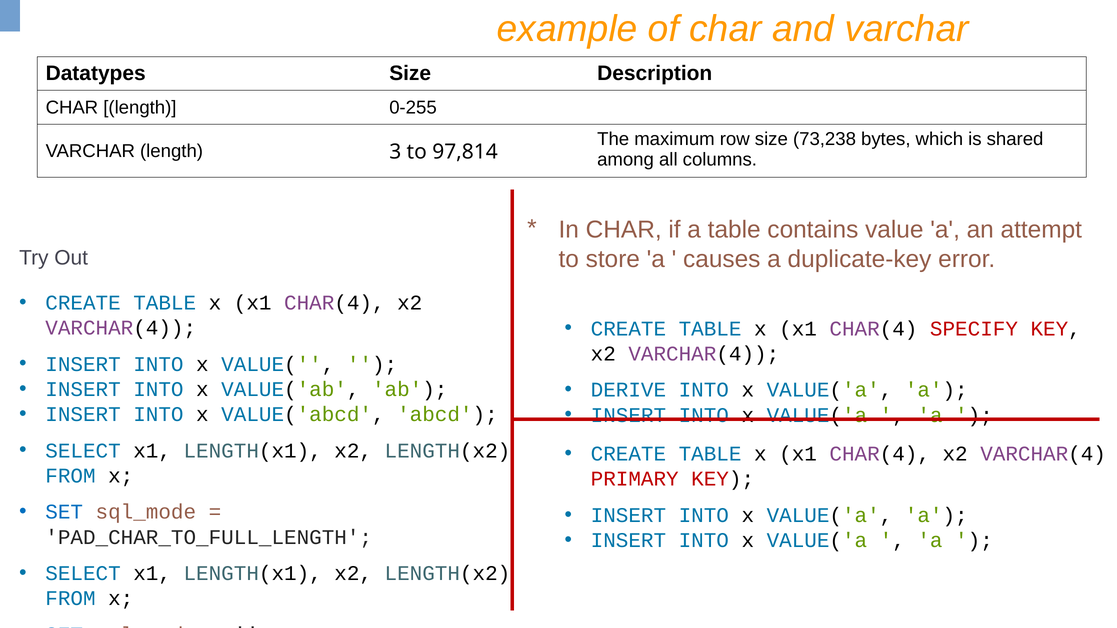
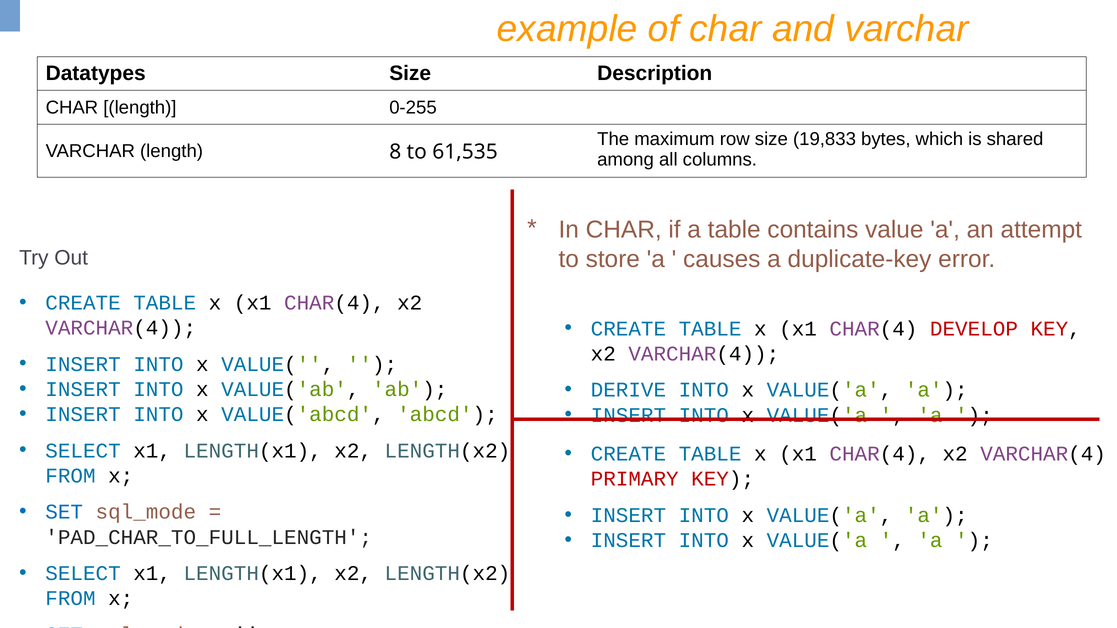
73,238: 73,238 -> 19,833
3: 3 -> 8
97,814: 97,814 -> 61,535
SPECIFY: SPECIFY -> DEVELOP
